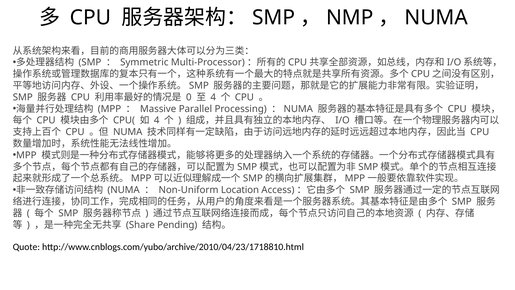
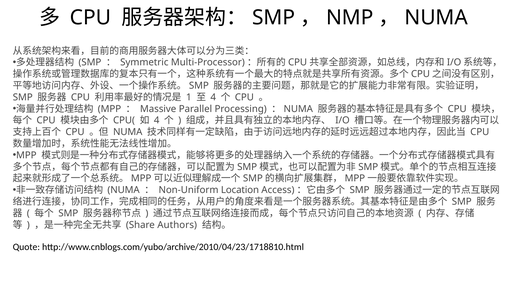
0: 0 -> 1
Pending: Pending -> Authors
